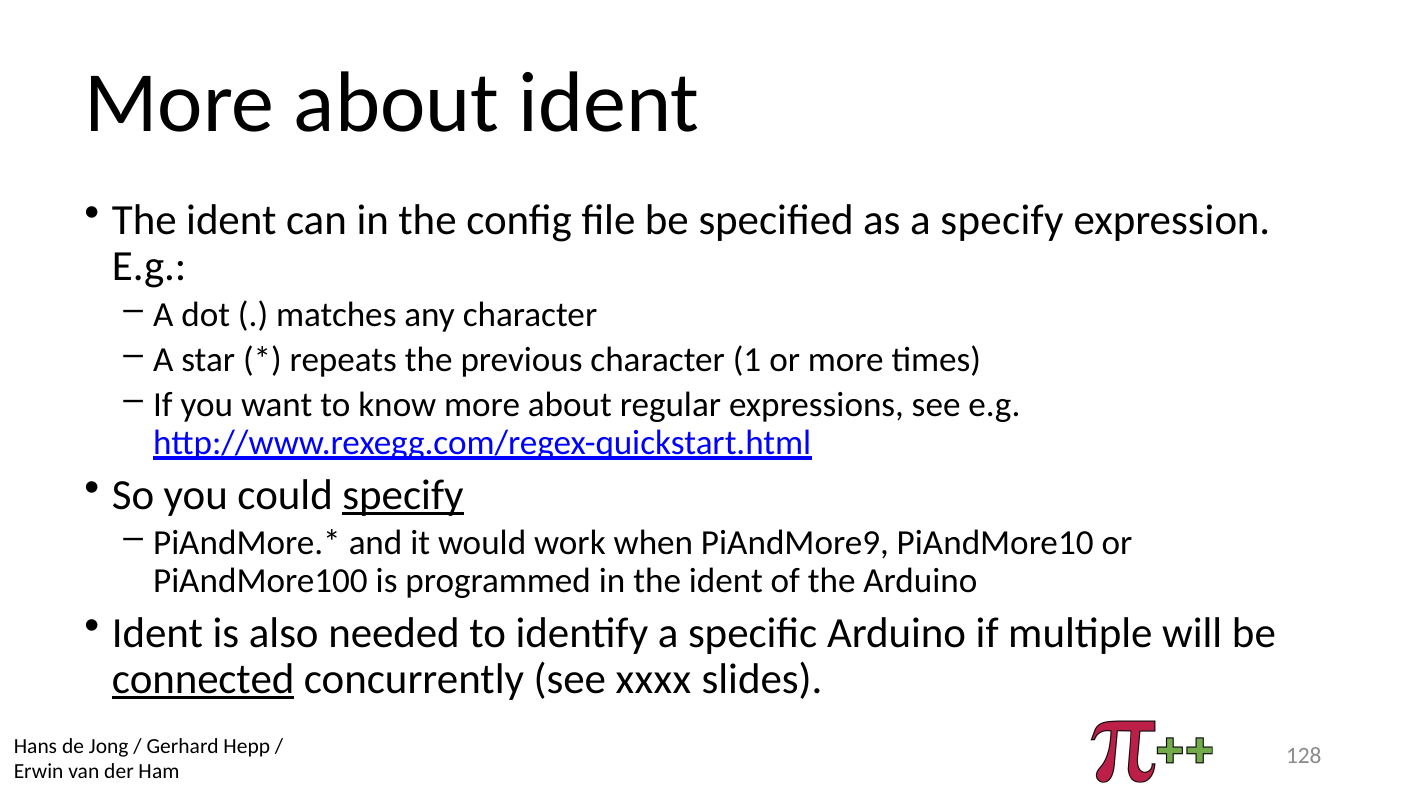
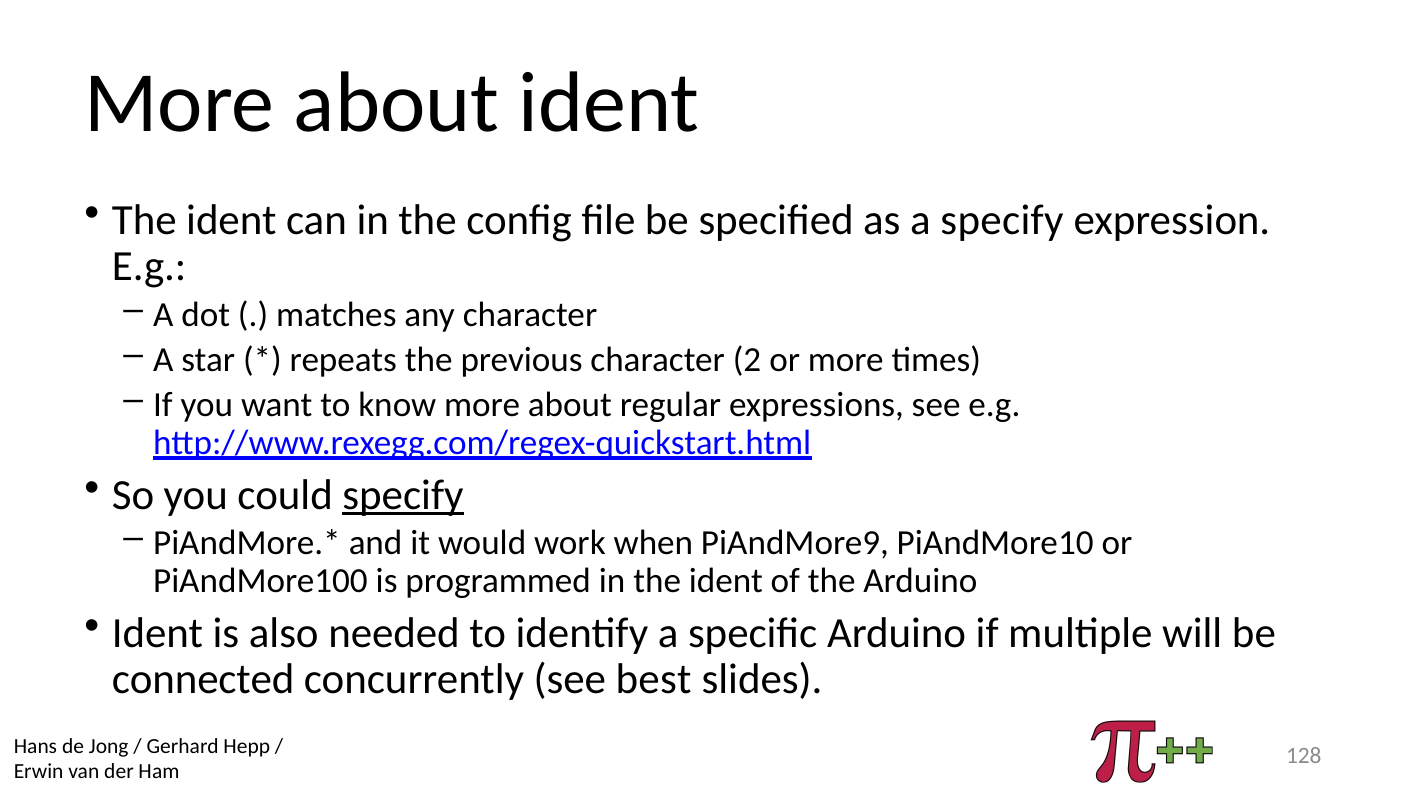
1: 1 -> 2
connected underline: present -> none
xxxx: xxxx -> best
